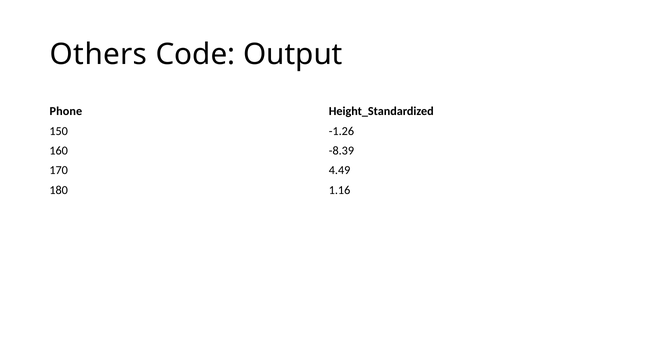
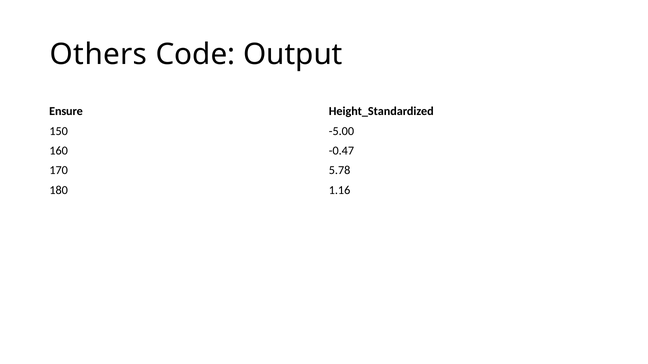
Phone: Phone -> Ensure
-1.26: -1.26 -> -5.00
-8.39: -8.39 -> -0.47
4.49: 4.49 -> 5.78
